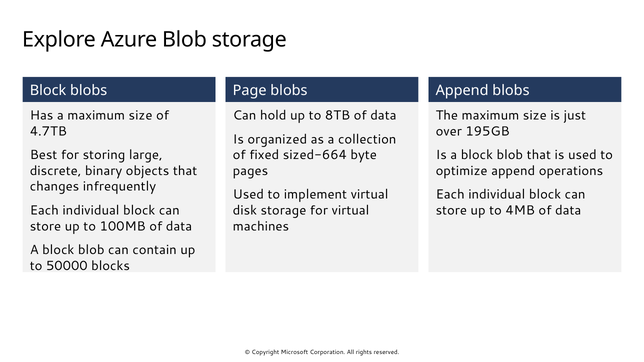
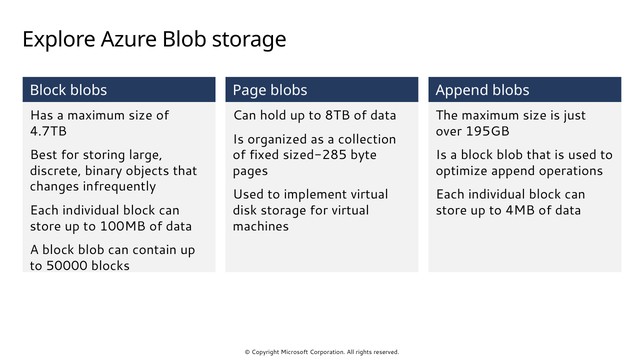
sized-664: sized-664 -> sized-285
